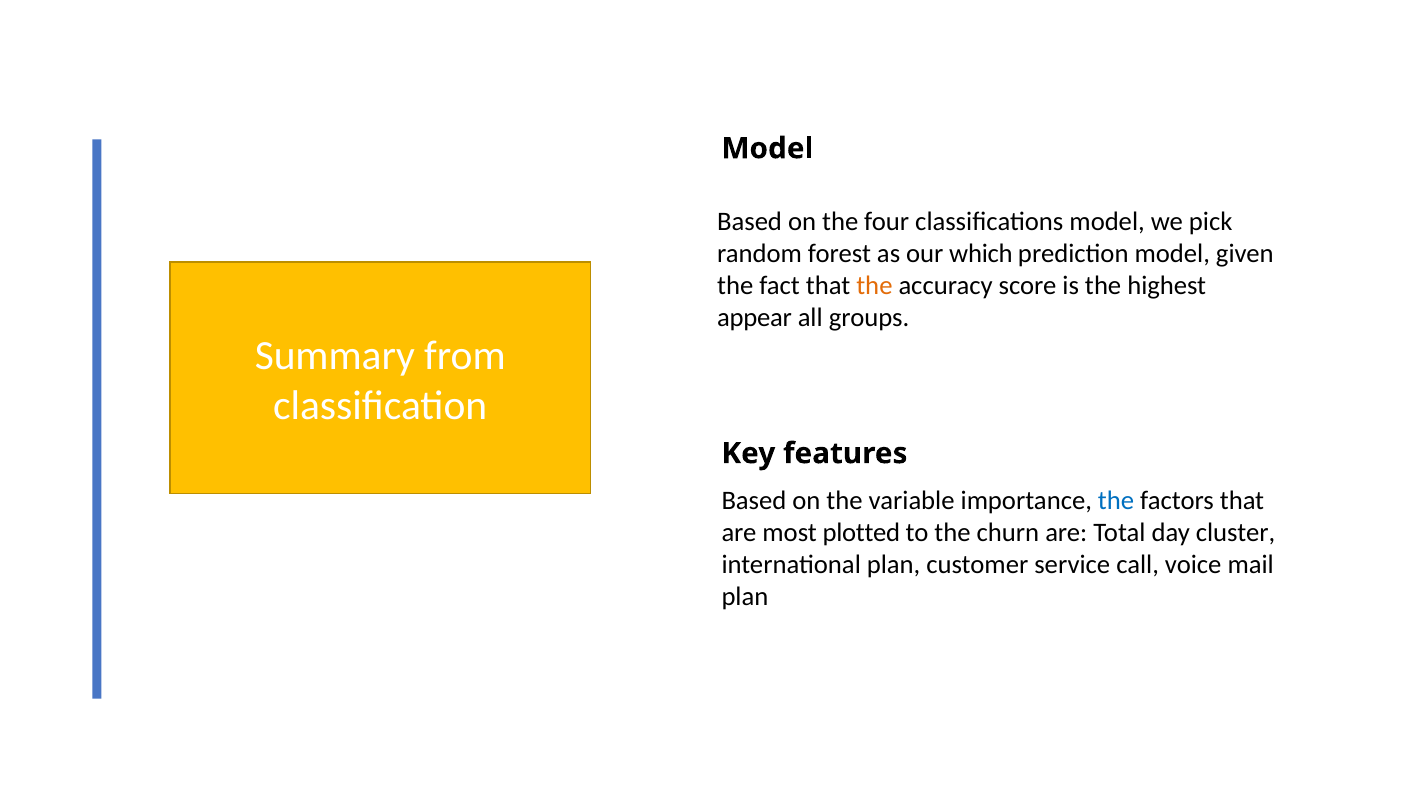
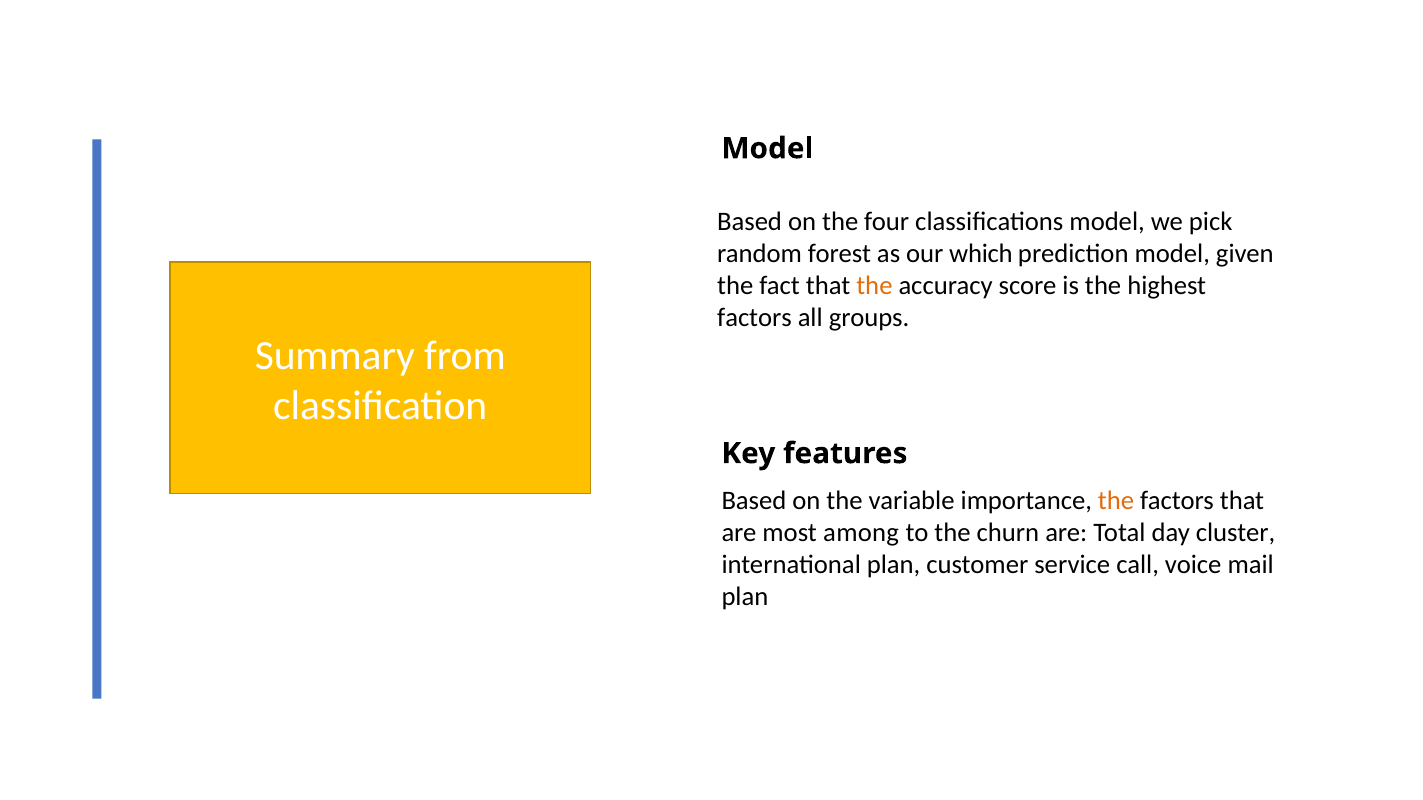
appear at (755, 318): appear -> factors
the at (1116, 501) colour: blue -> orange
plotted: plotted -> among
